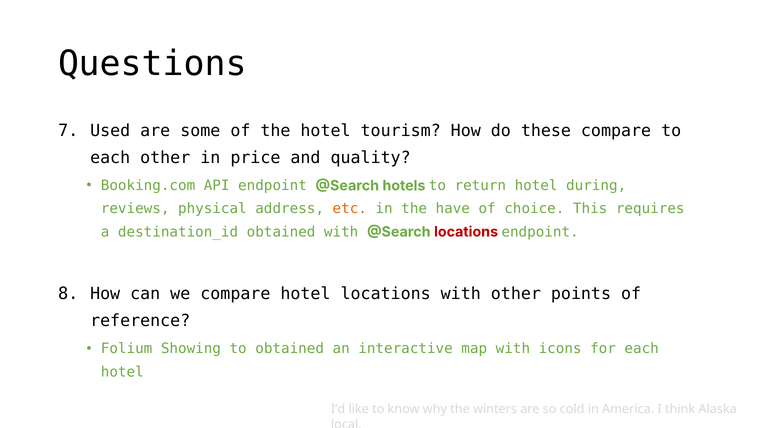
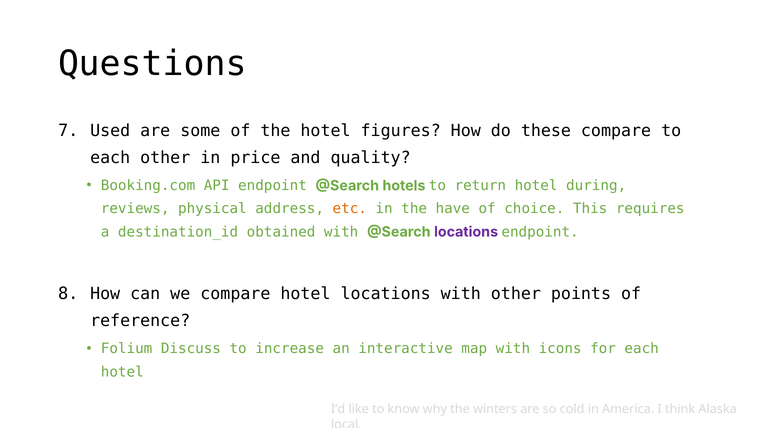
tourism: tourism -> figures
locations at (466, 232) colour: red -> purple
Showing: Showing -> Discuss
to obtained: obtained -> increase
